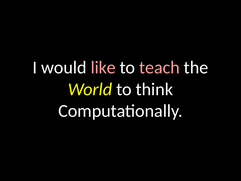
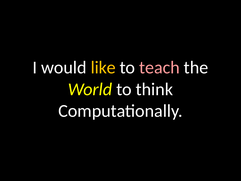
like colour: pink -> yellow
